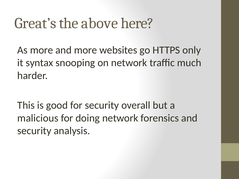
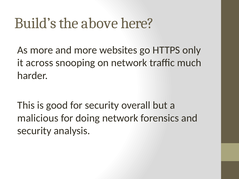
Great’s: Great’s -> Build’s
syntax: syntax -> across
